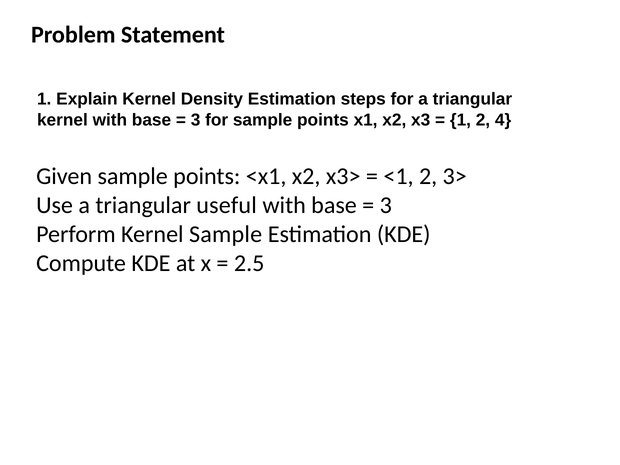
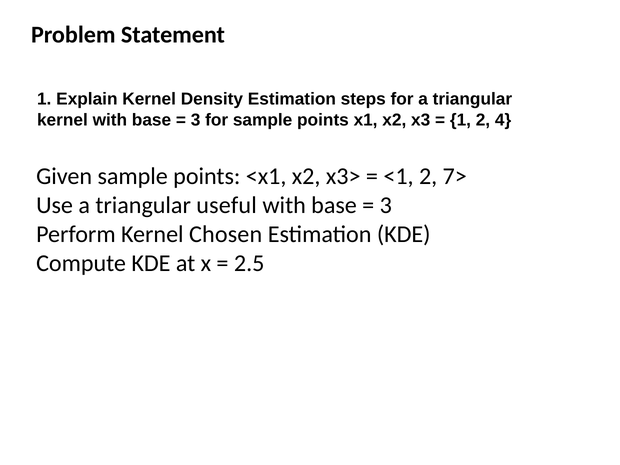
3>: 3> -> 7>
Kernel Sample: Sample -> Chosen
